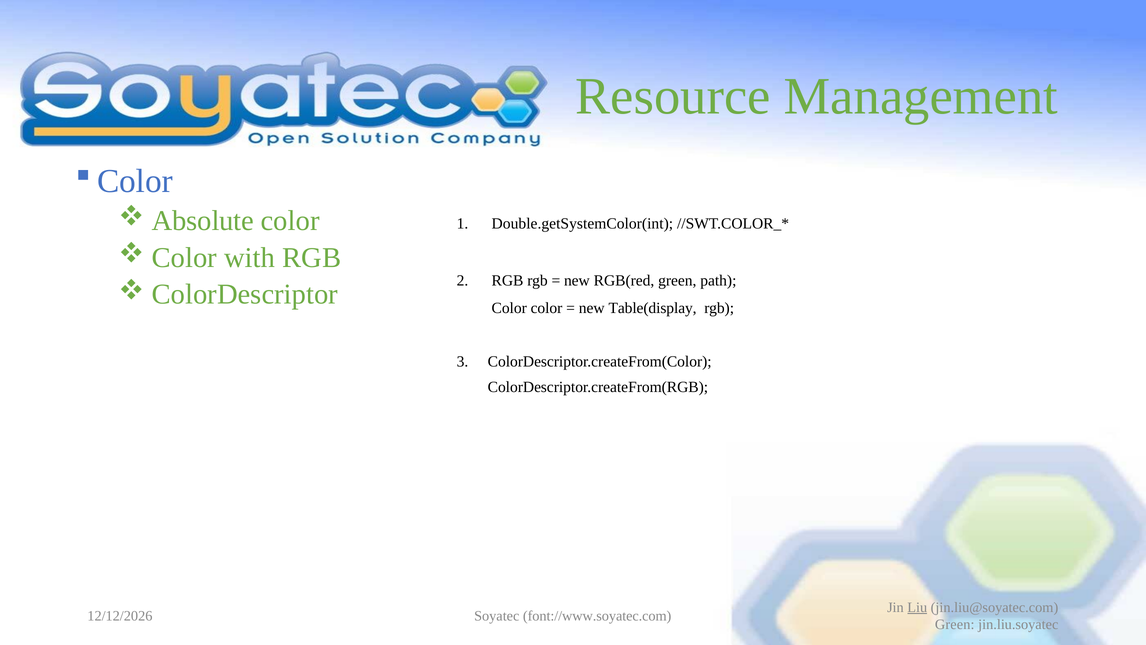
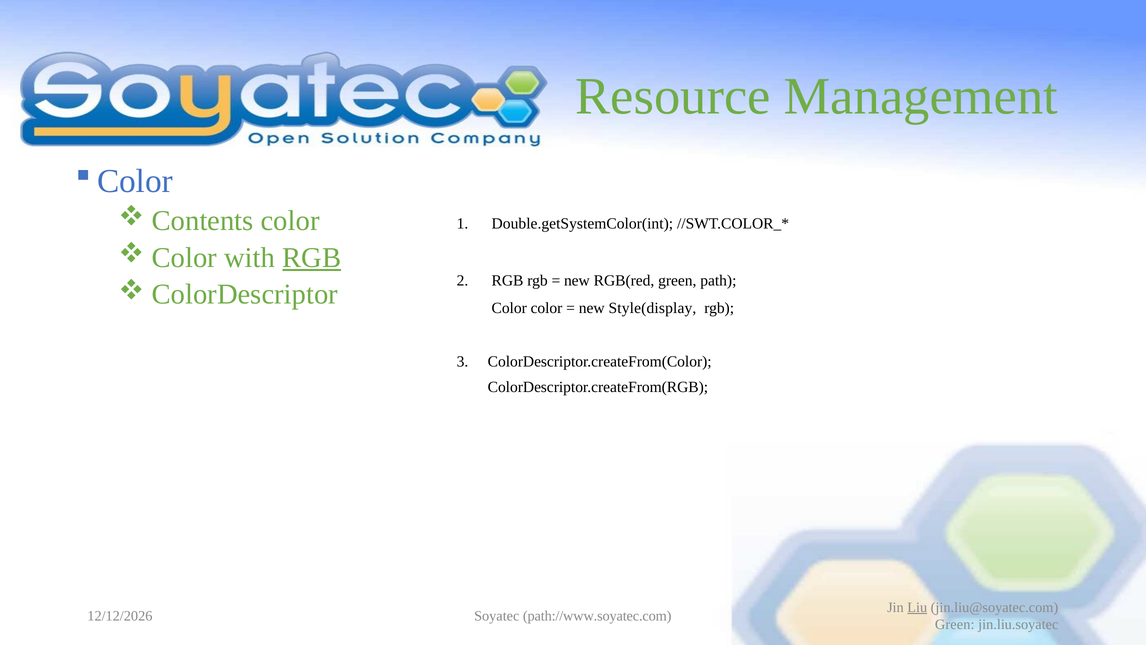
Absolute: Absolute -> Contents
RGB at (312, 257) underline: none -> present
Table(display: Table(display -> Style(display
font://www.soyatec.com: font://www.soyatec.com -> path://www.soyatec.com
